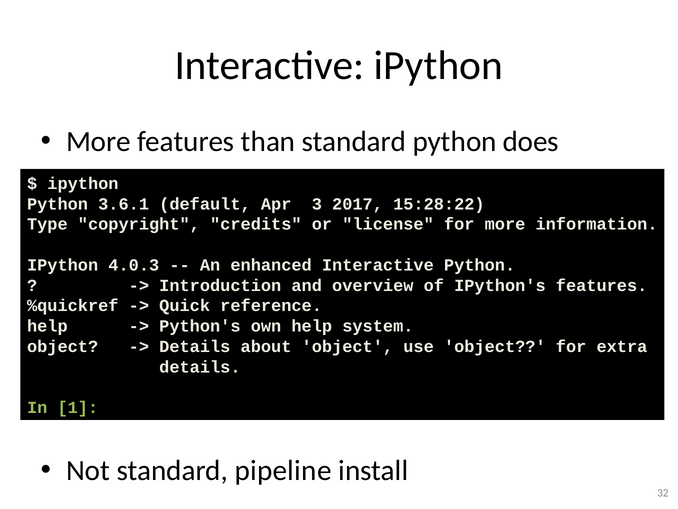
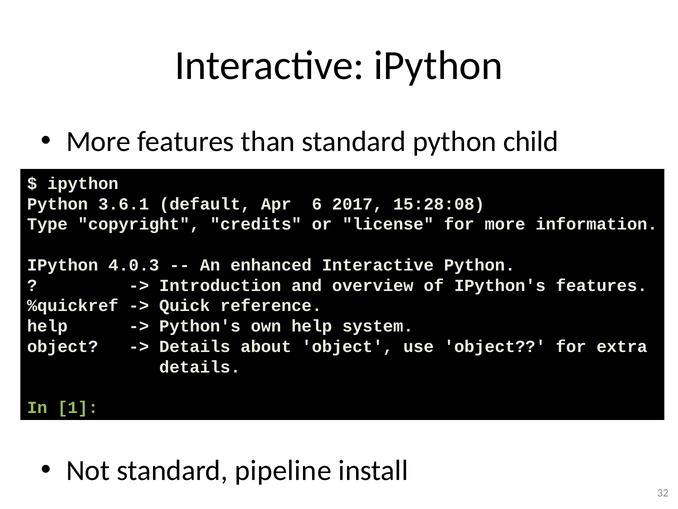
does: does -> child
3: 3 -> 6
15:28:22: 15:28:22 -> 15:28:08
